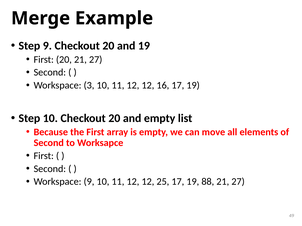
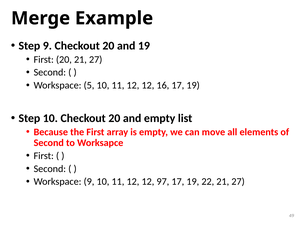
3: 3 -> 5
25: 25 -> 97
88: 88 -> 22
